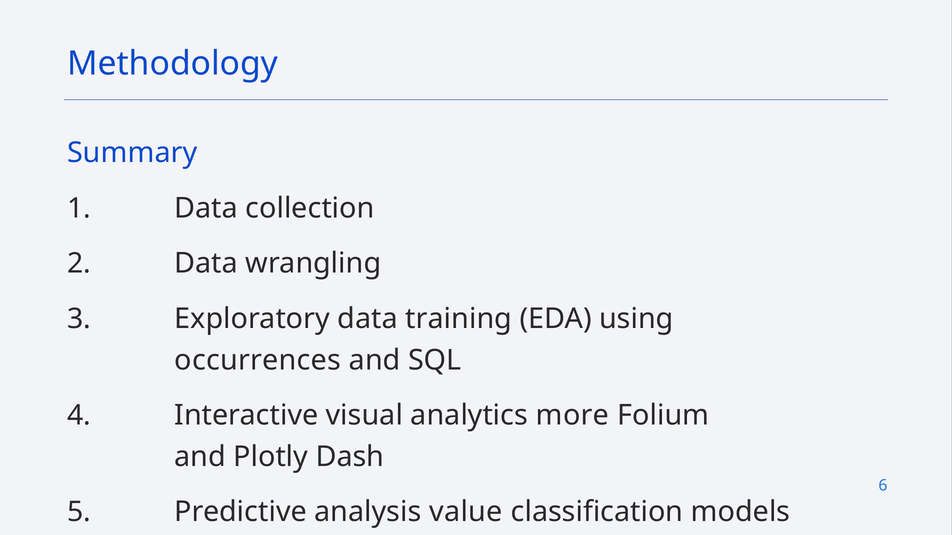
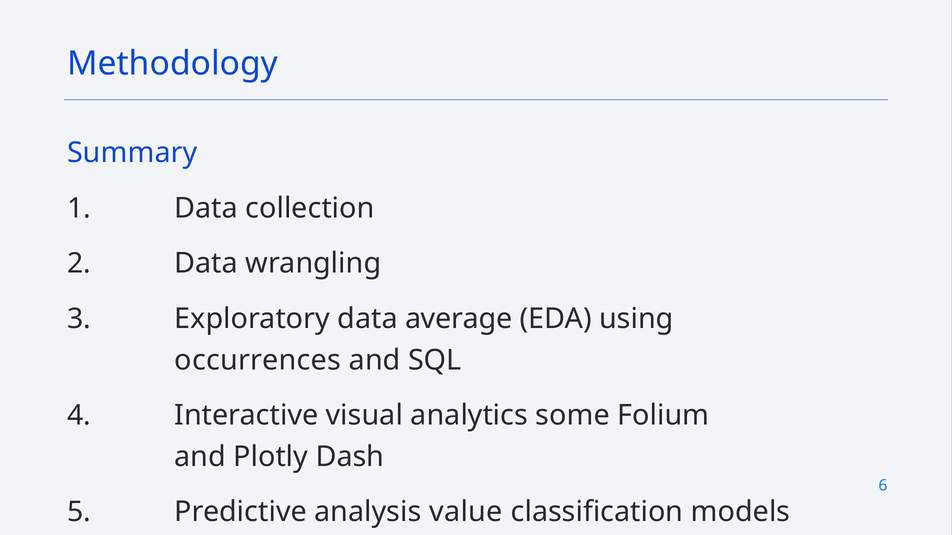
training: training -> average
more: more -> some
